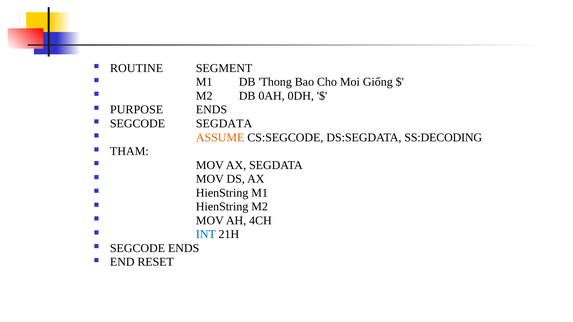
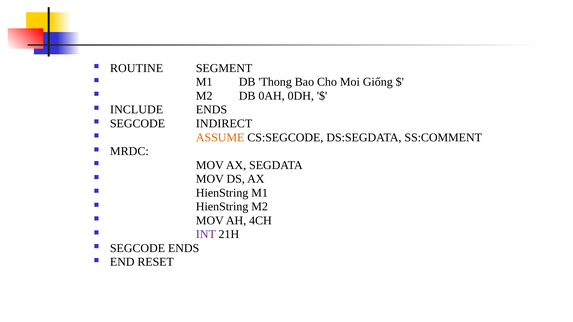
PURPOSE: PURPOSE -> INCLUDE
SEGCODE SEGDATA: SEGDATA -> INDIRECT
SS:DECODING: SS:DECODING -> SS:COMMENT
THAM: THAM -> MRDC
INT colour: blue -> purple
